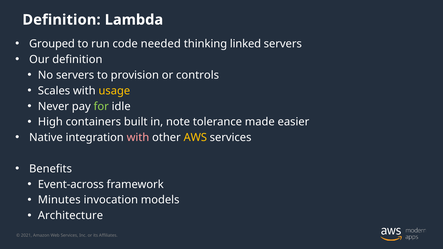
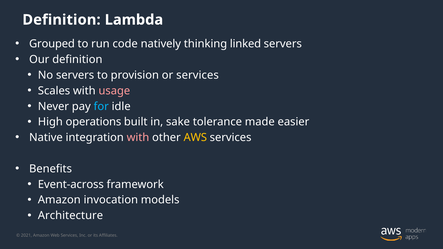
needed: needed -> natively
or controls: controls -> services
usage colour: yellow -> pink
for colour: light green -> light blue
containers: containers -> operations
note: note -> sake
Minutes at (59, 200): Minutes -> Amazon
